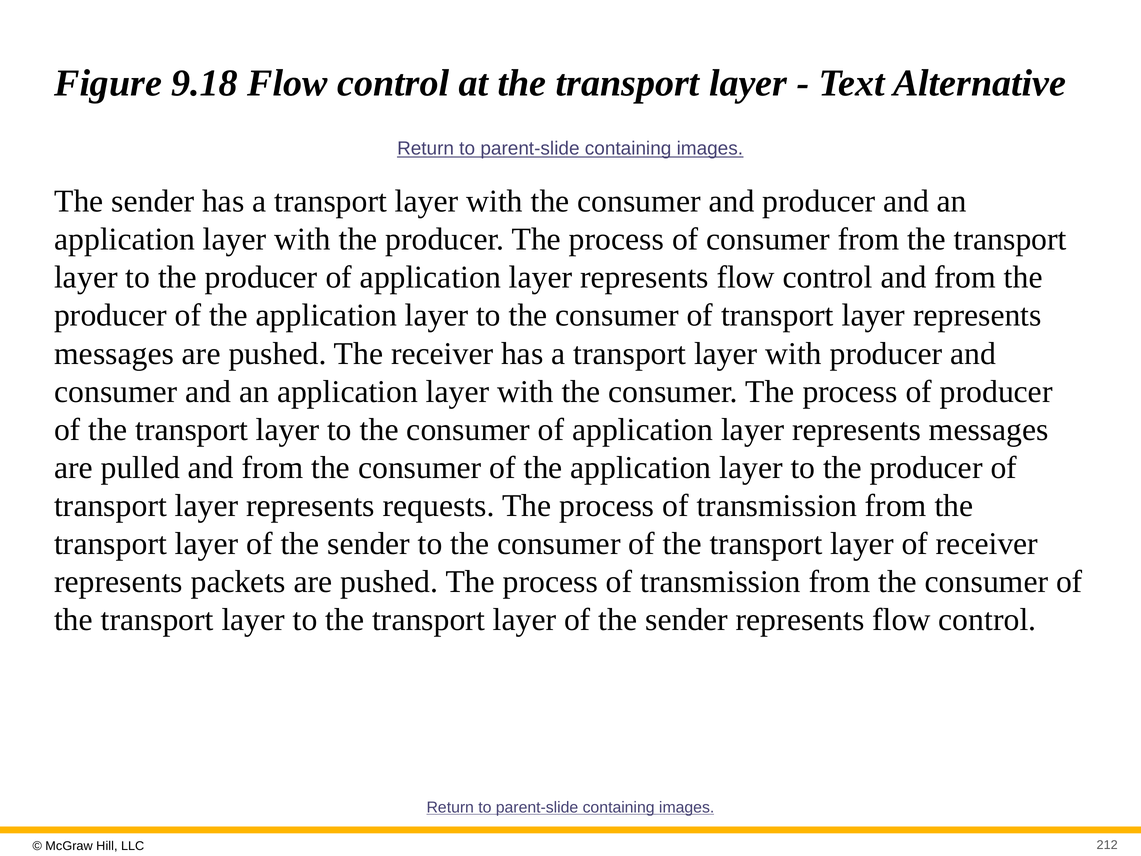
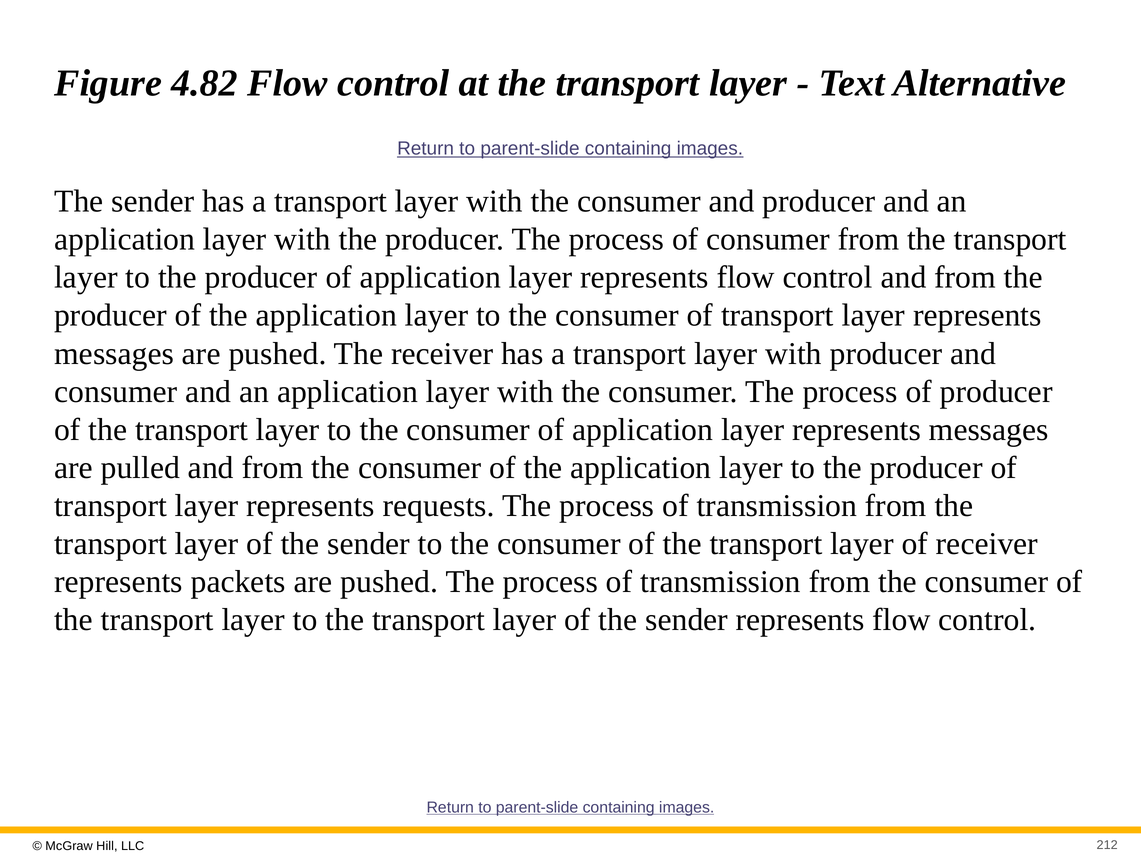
9.18: 9.18 -> 4.82
